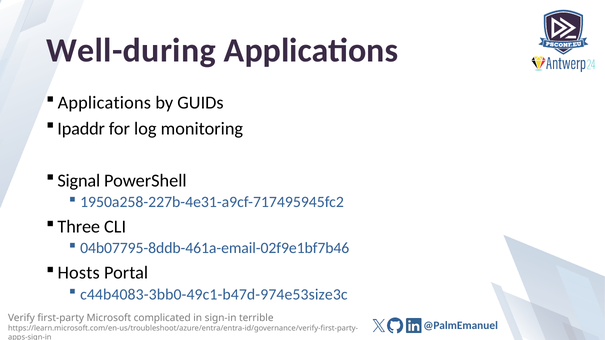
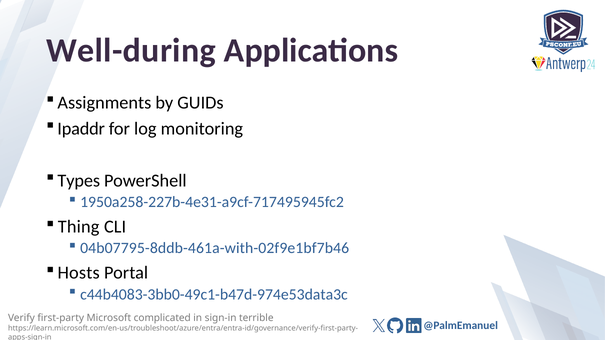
Applications at (104, 103): Applications -> Assignments
Signal: Signal -> Types
Three: Three -> Thing
04b07795-8ddb-461a-email-02f9e1bf7b46: 04b07795-8ddb-461a-email-02f9e1bf7b46 -> 04b07795-8ddb-461a-with-02f9e1bf7b46
c44b4083-3bb0-49c1-b47d-974e53size3c: c44b4083-3bb0-49c1-b47d-974e53size3c -> c44b4083-3bb0-49c1-b47d-974e53data3c
